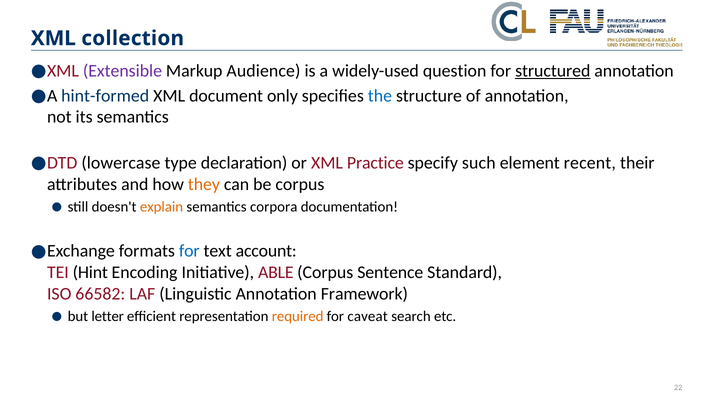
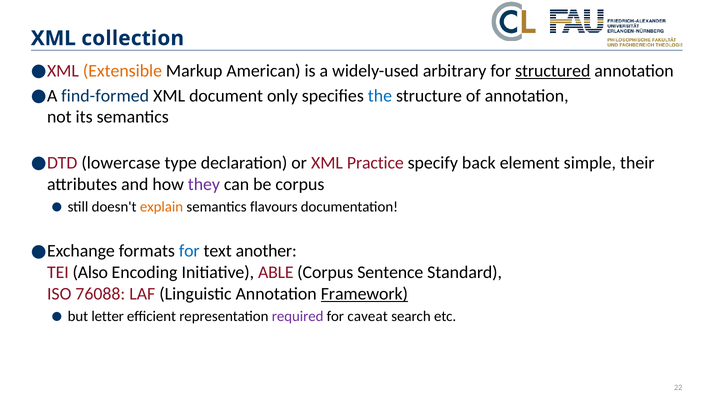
Extensible colour: purple -> orange
Audience: Audience -> American
question: question -> arbitrary
hint-formed: hint-formed -> find-formed
such: such -> back
recent: recent -> simple
they colour: orange -> purple
corpora: corpora -> flavours
account: account -> another
Hint: Hint -> Also
66582: 66582 -> 76088
Framework underline: none -> present
required colour: orange -> purple
